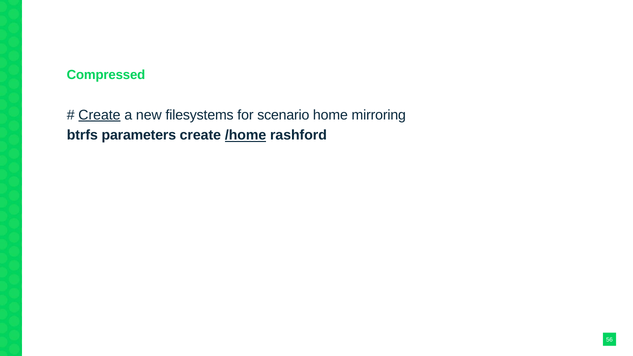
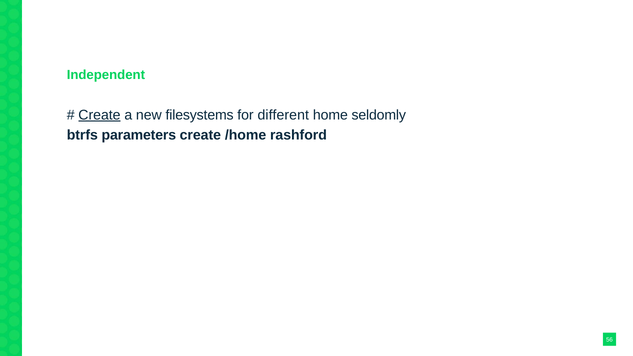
Compressed: Compressed -> Independent
scenario: scenario -> different
mirroring: mirroring -> seldomly
/home underline: present -> none
